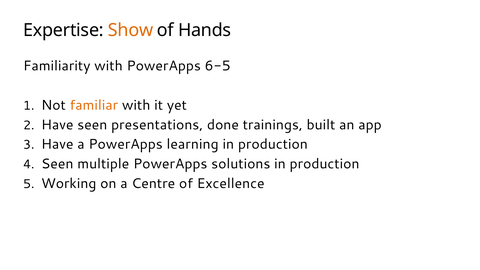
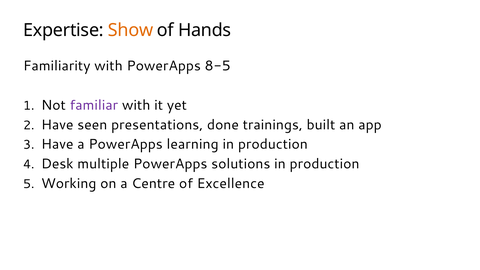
6-5: 6-5 -> 8-5
familiar colour: orange -> purple
Seen at (57, 164): Seen -> Desk
